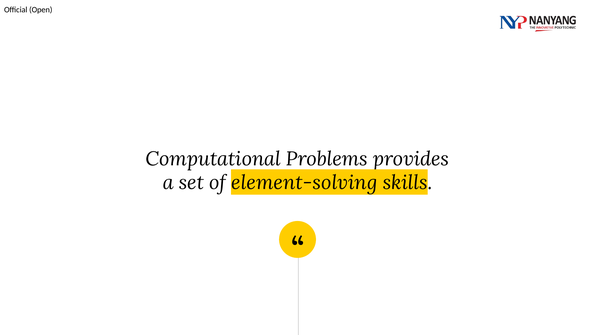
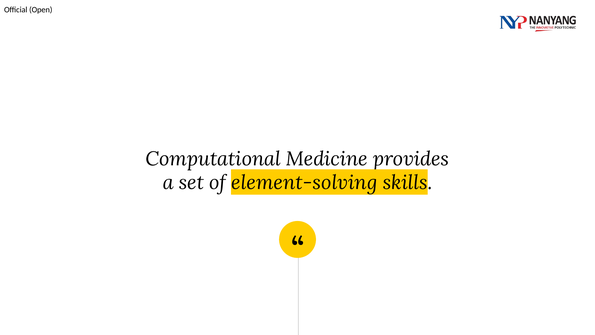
Problems: Problems -> Medicine
